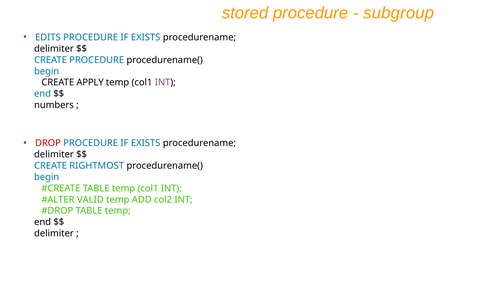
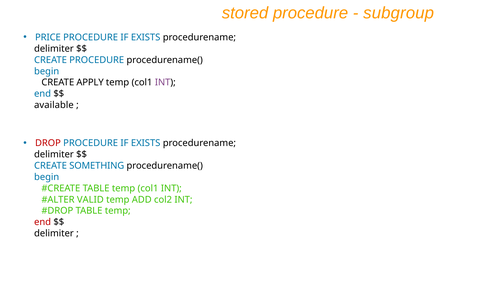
EDITS: EDITS -> PRICE
numbers: numbers -> available
RIGHTMOST: RIGHTMOST -> SOMETHING
end at (43, 222) colour: black -> red
